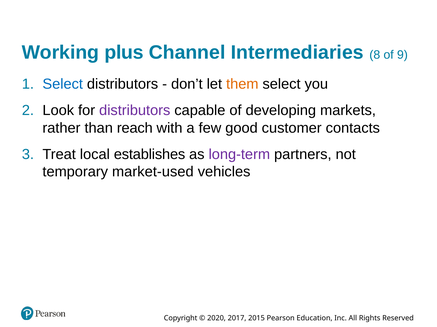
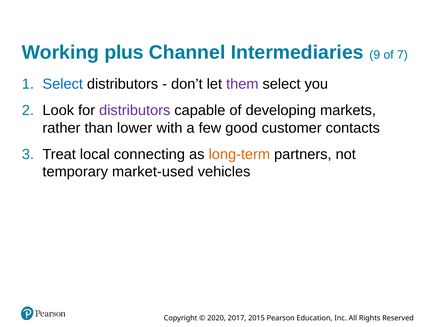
8: 8 -> 9
9: 9 -> 7
them colour: orange -> purple
reach: reach -> lower
establishes: establishes -> connecting
long-term colour: purple -> orange
